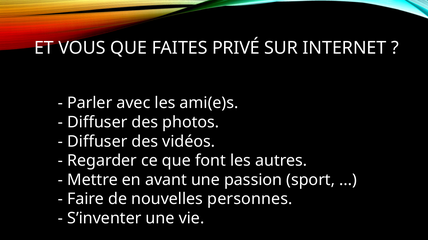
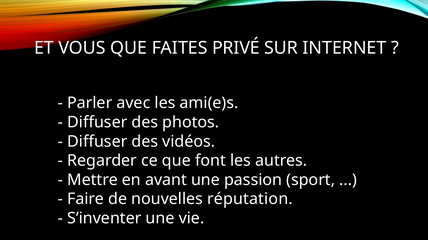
personnes: personnes -> réputation
